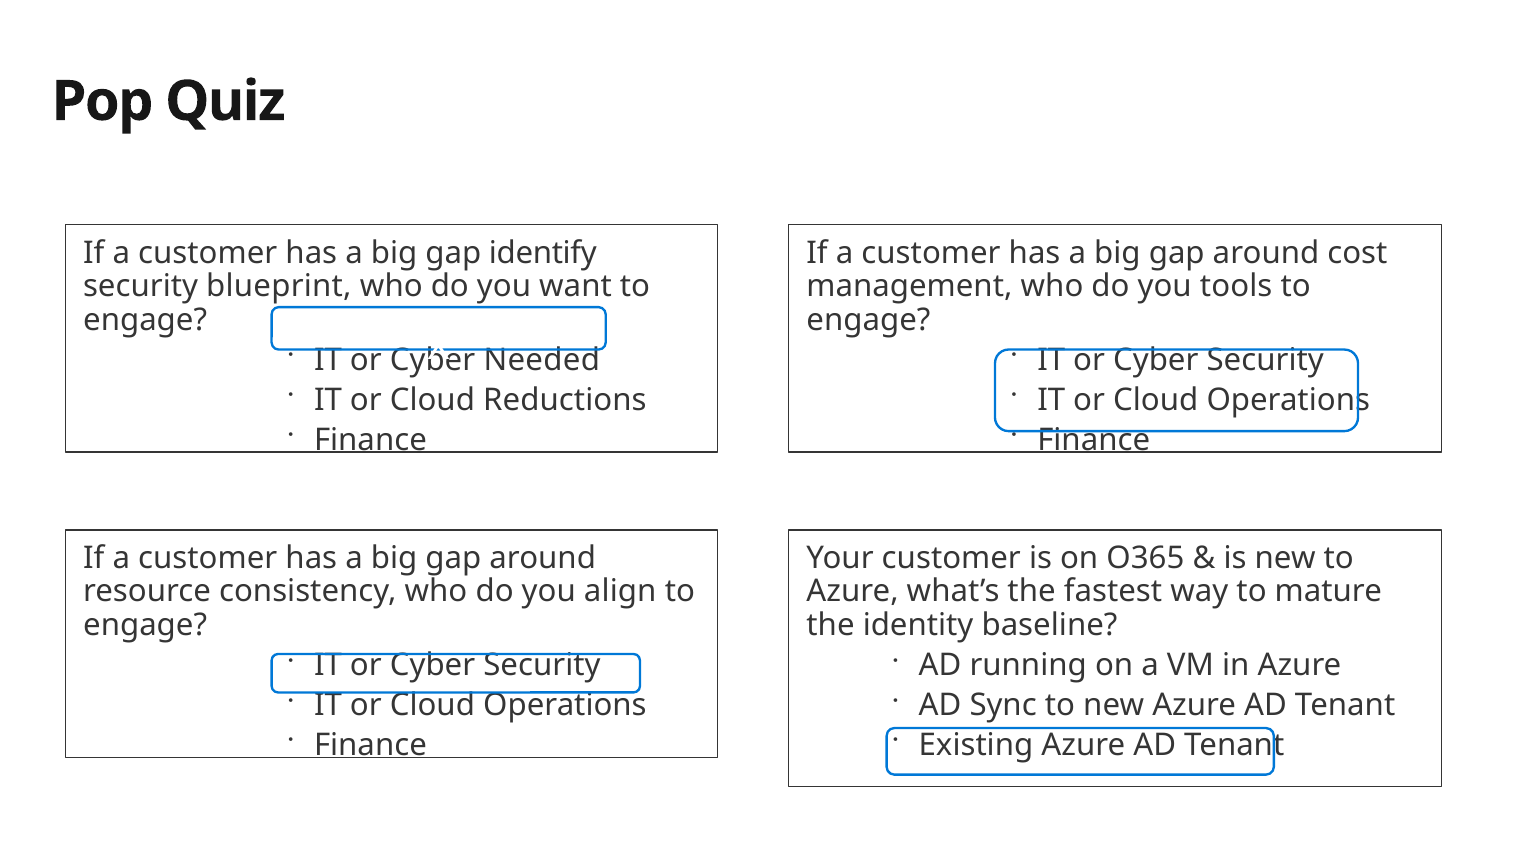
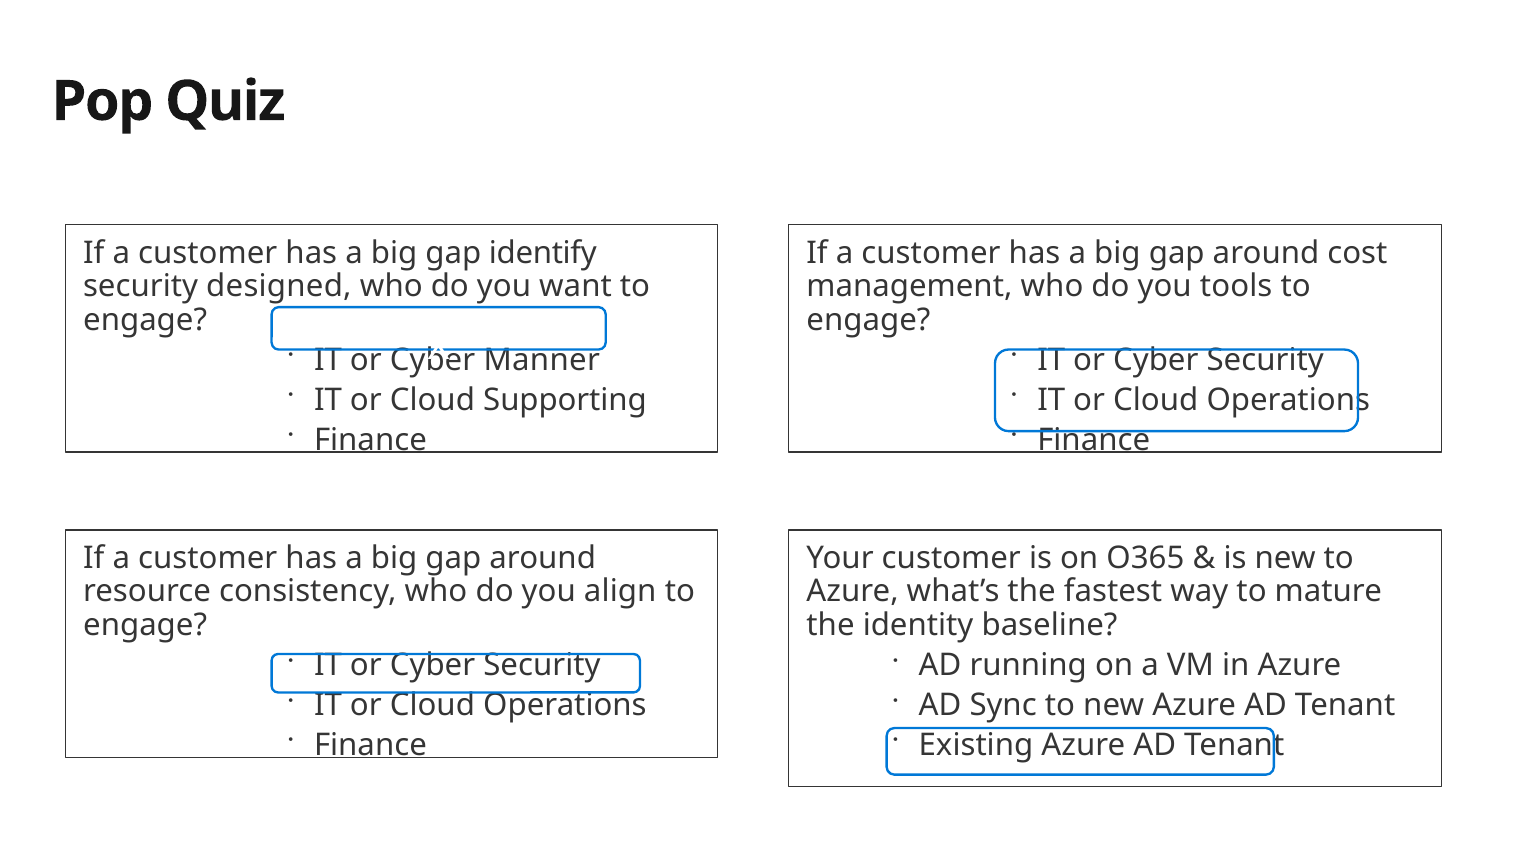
blueprint: blueprint -> designed
Needed: Needed -> Manner
Reductions: Reductions -> Supporting
